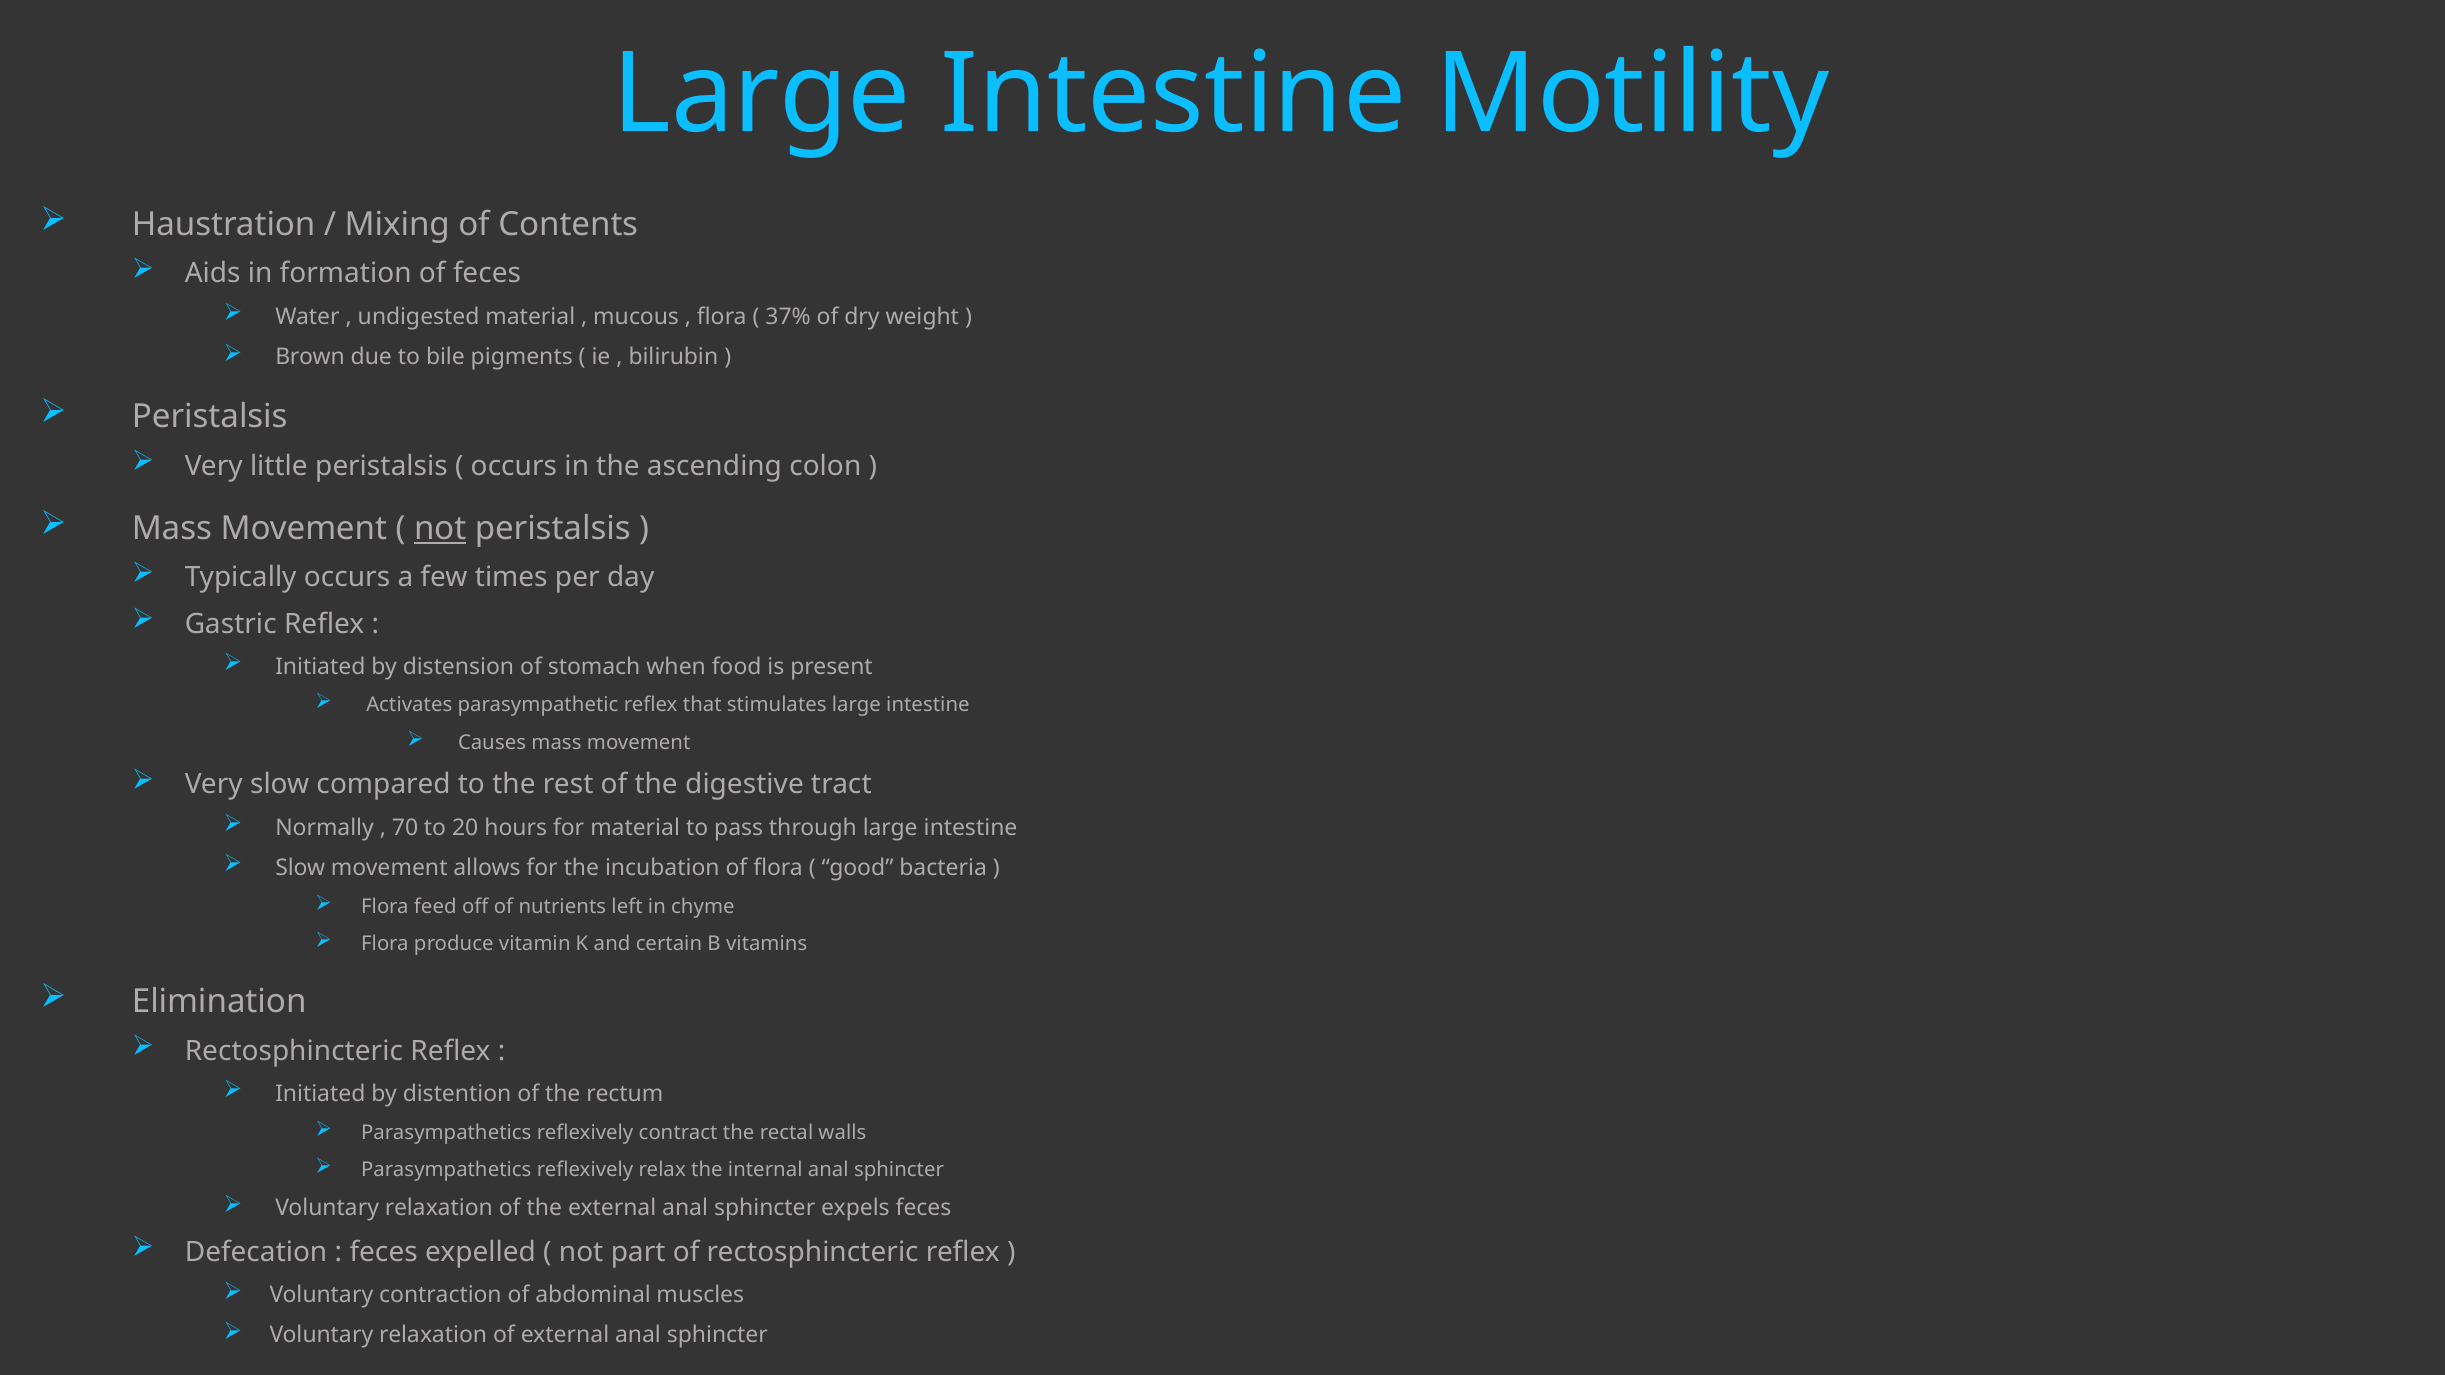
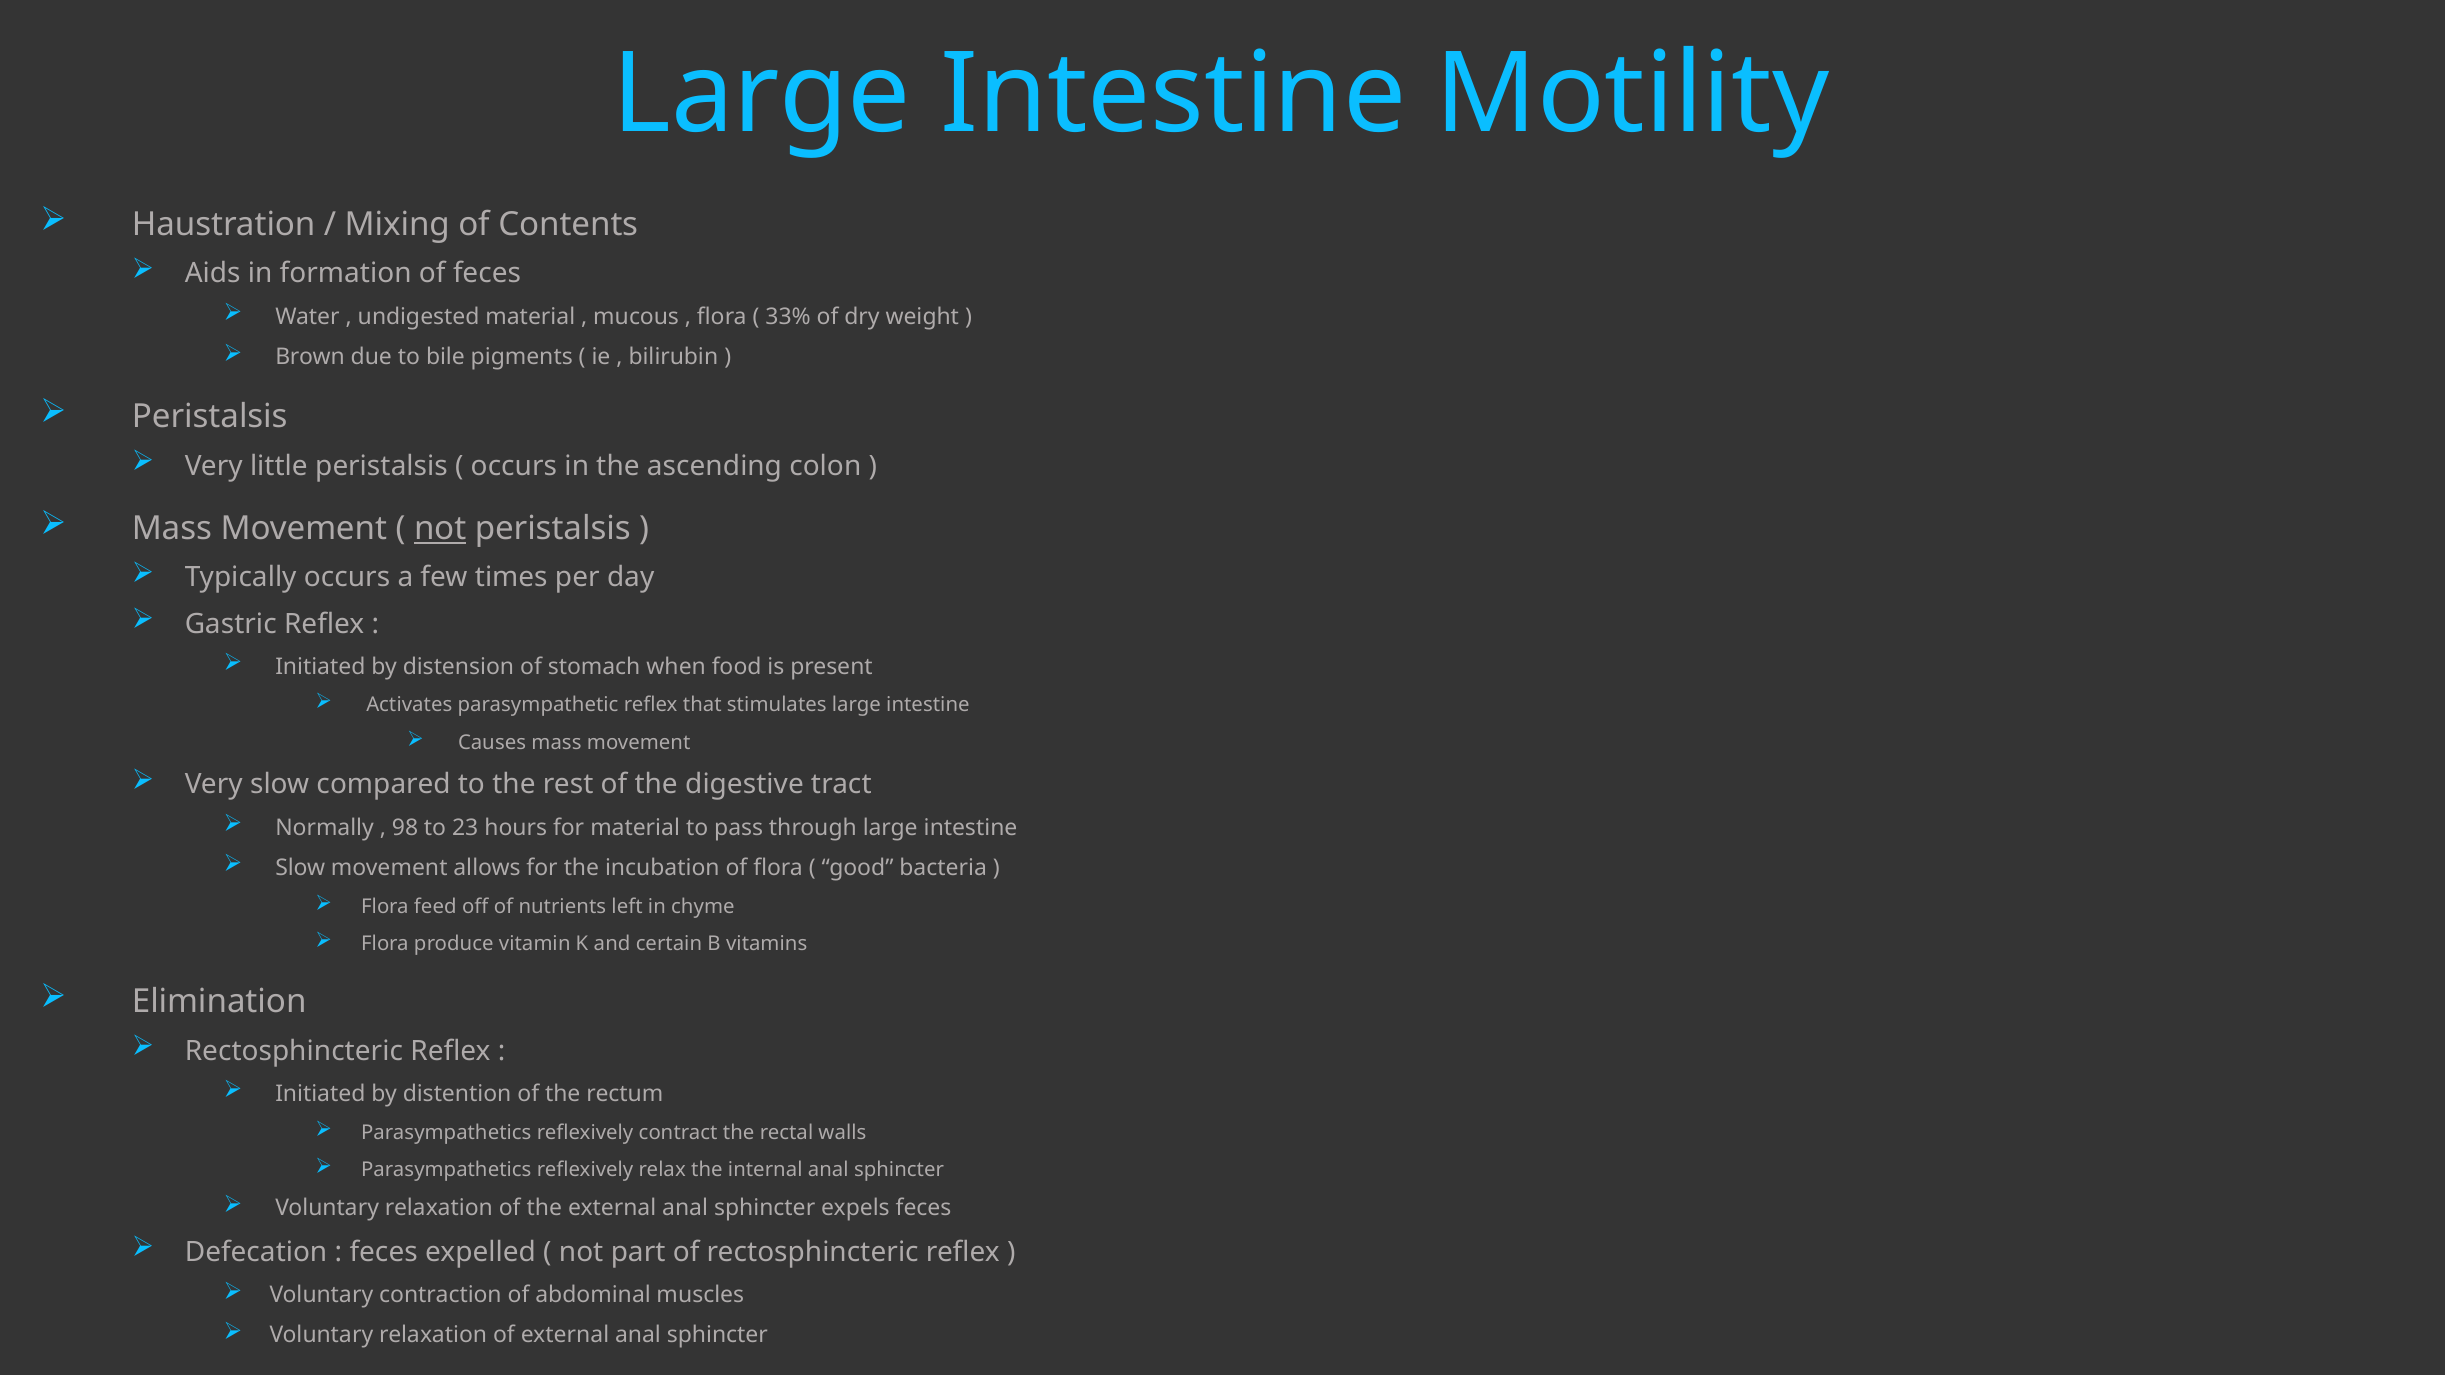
37%: 37% -> 33%
70: 70 -> 98
20: 20 -> 23
